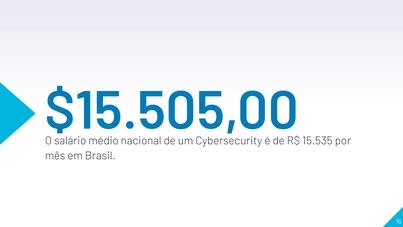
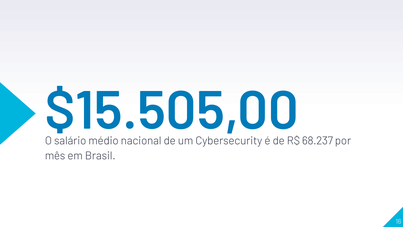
15.535: 15.535 -> 68.237
